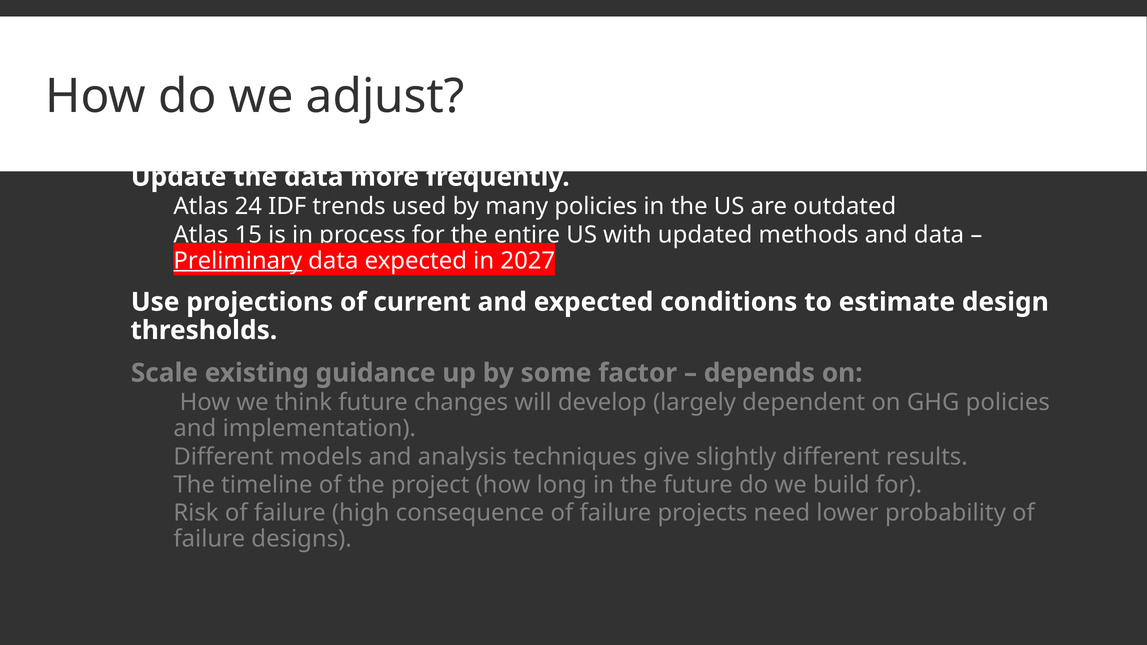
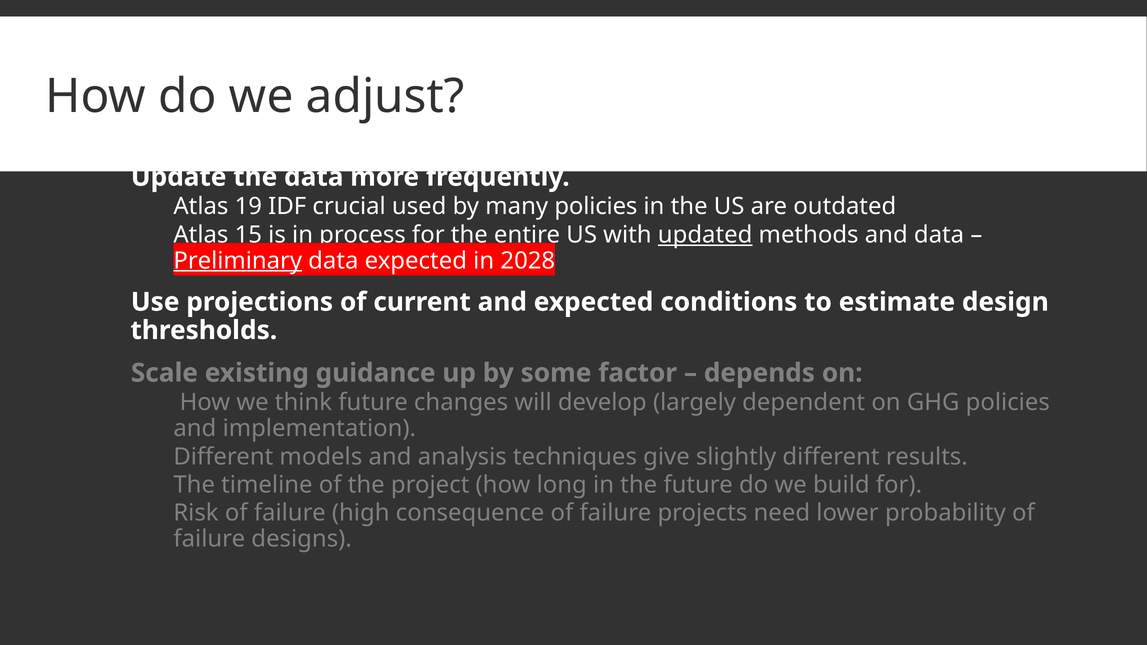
24: 24 -> 19
trends: trends -> crucial
updated underline: none -> present
2027: 2027 -> 2028
